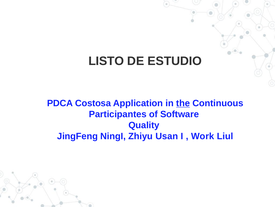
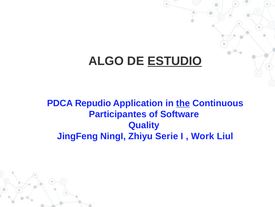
LISTO: LISTO -> ALGO
ESTUDIO underline: none -> present
Costosa: Costosa -> Repudio
Usan: Usan -> Serie
